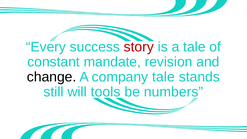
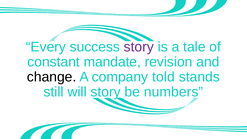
story at (139, 47) colour: red -> purple
company tale: tale -> told
will tools: tools -> story
